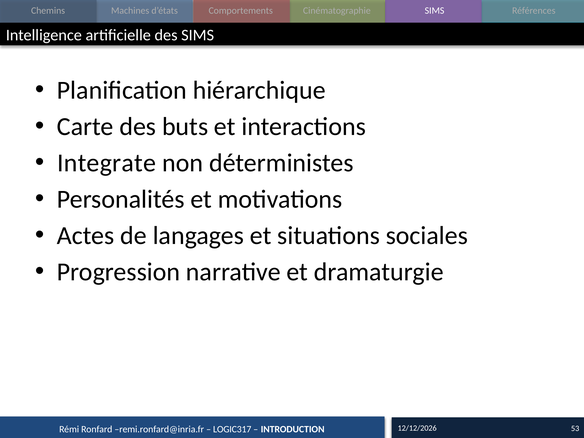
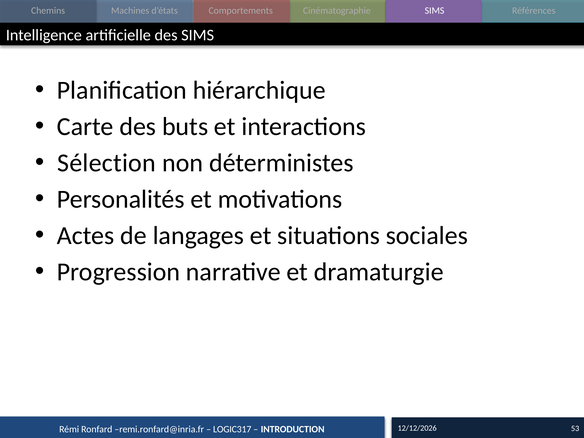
Integrate: Integrate -> Sélection
